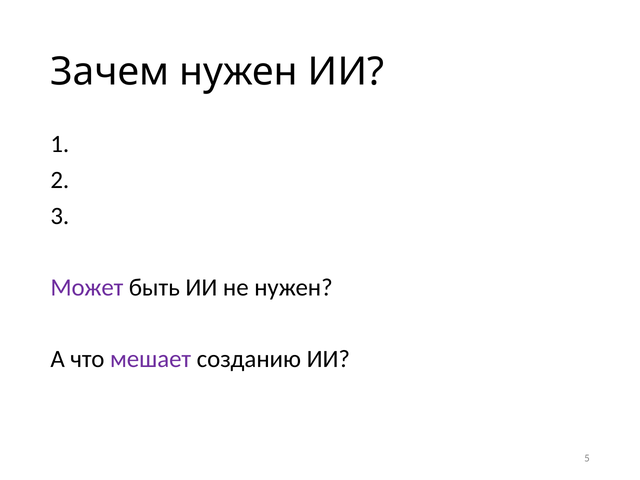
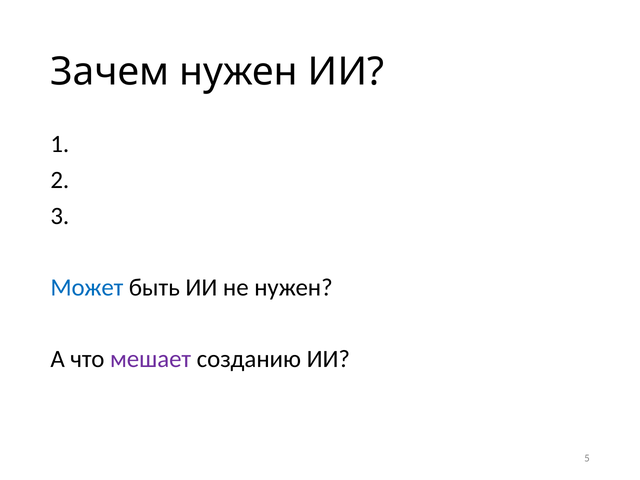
Может colour: purple -> blue
